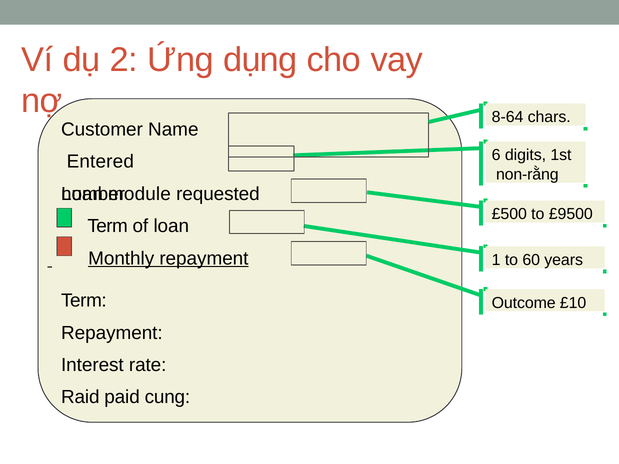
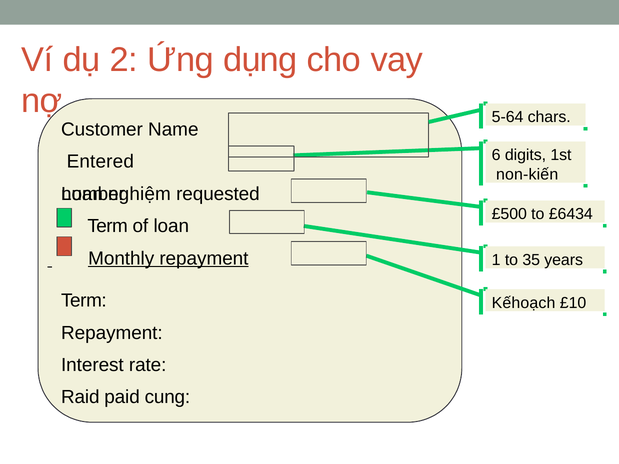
8-64: 8-64 -> 5-64
non-rằng: non-rằng -> non-kiến
module: module -> nghiệm
£9500: £9500 -> £6434
60: 60 -> 35
Outcome: Outcome -> Kếhoạch
